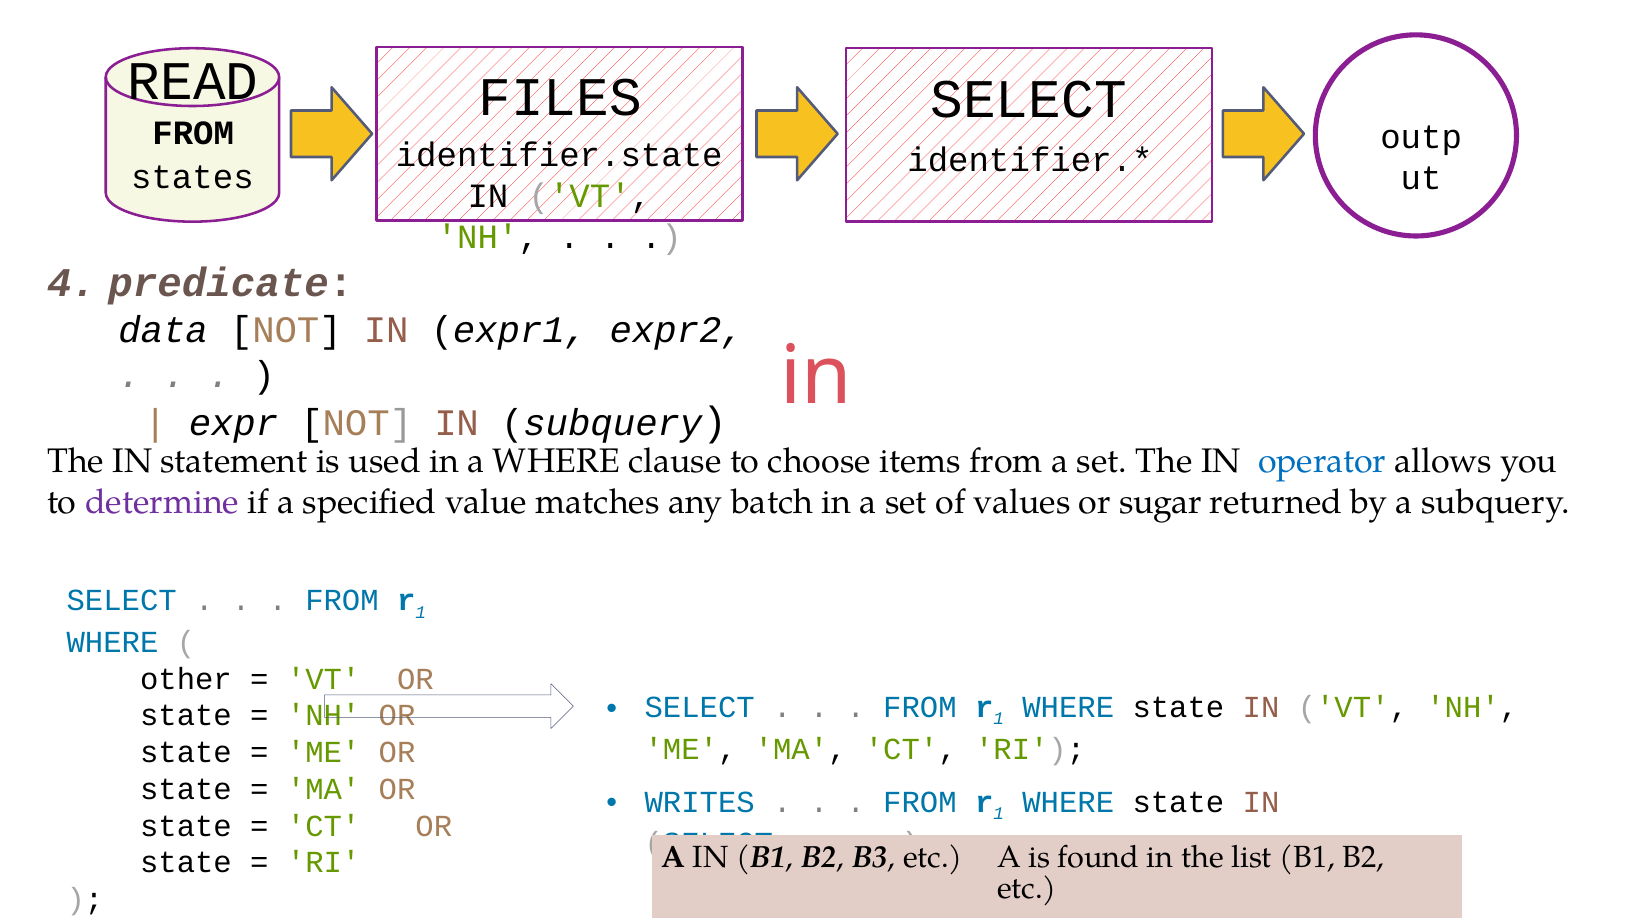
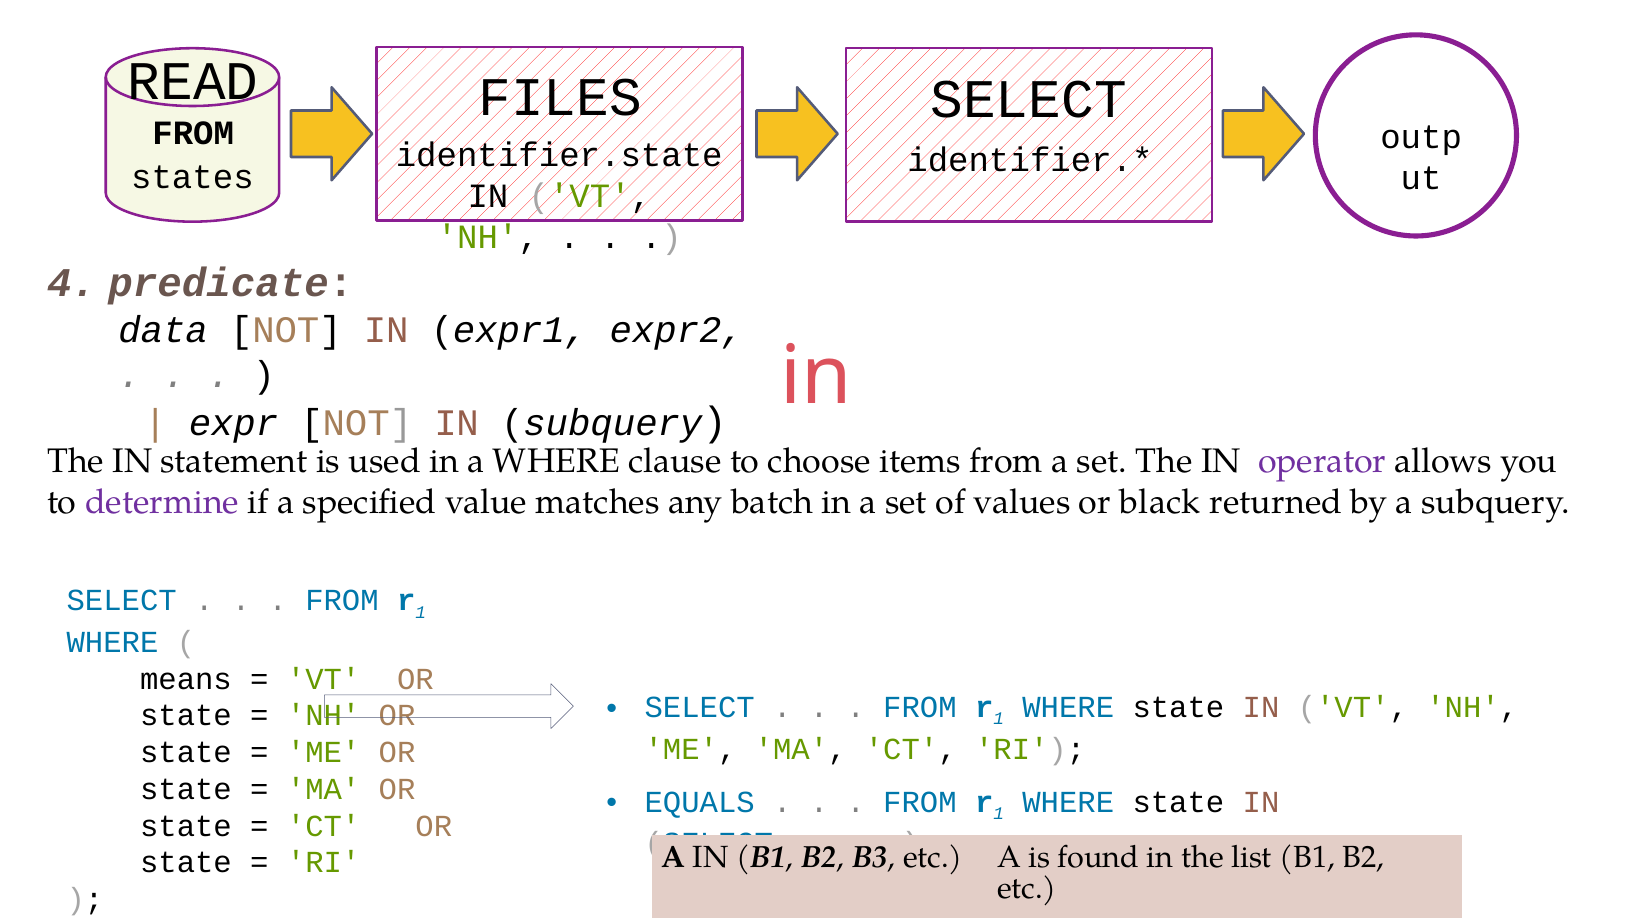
operator colour: blue -> purple
sugar: sugar -> black
other: other -> means
WRITES: WRITES -> EQUALS
